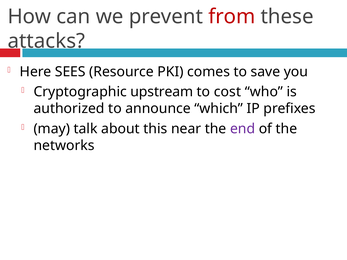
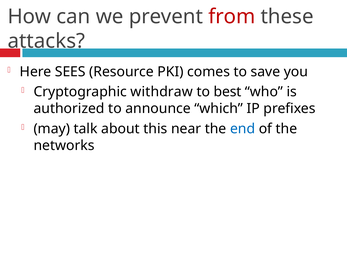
upstream: upstream -> withdraw
cost: cost -> best
end colour: purple -> blue
